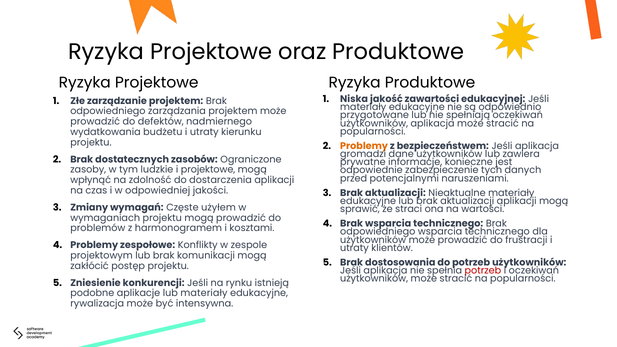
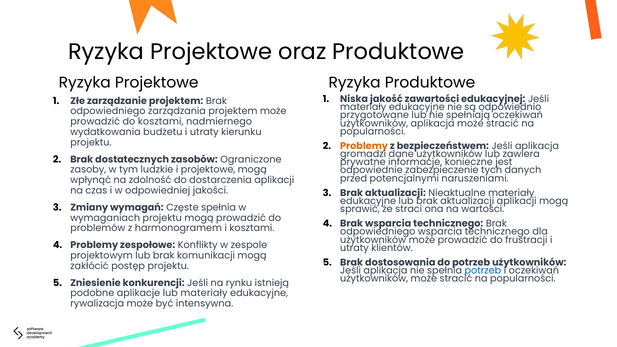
do defektów: defektów -> kosztami
Częste użyłem: użyłem -> spełnia
potrzeb at (483, 271) colour: red -> blue
